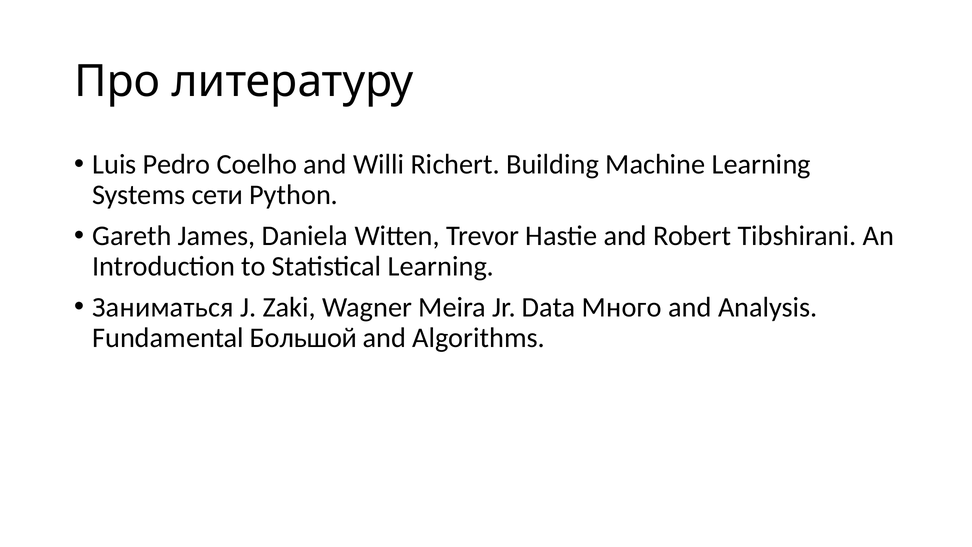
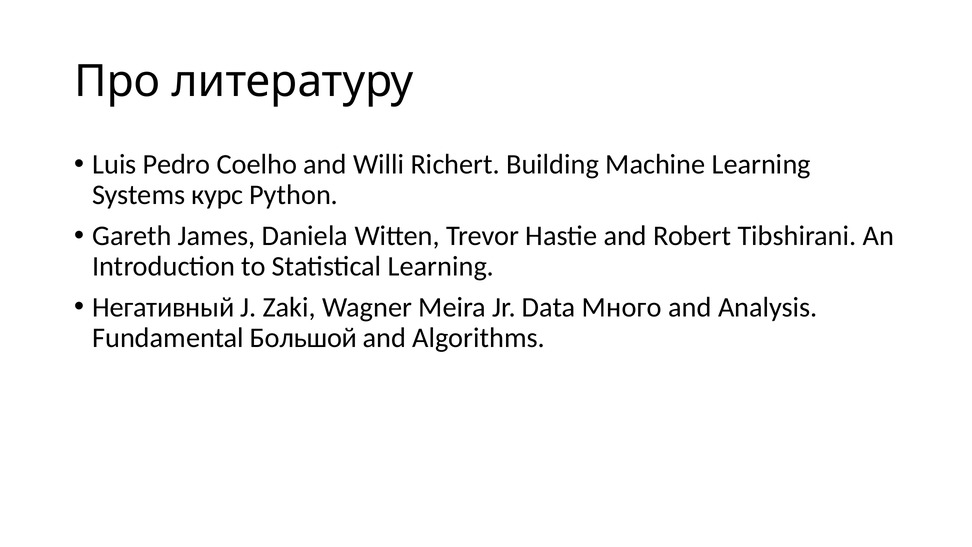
сети: сети -> курс
Заниматься: Заниматься -> Негативный
